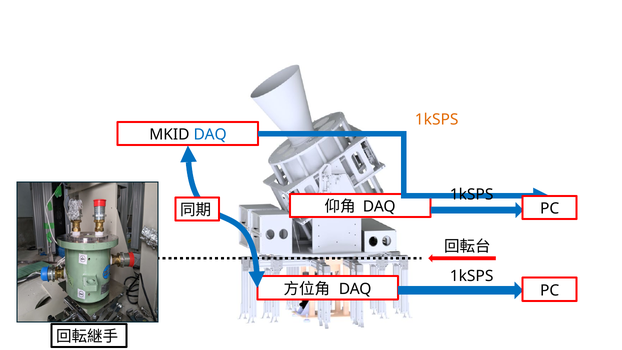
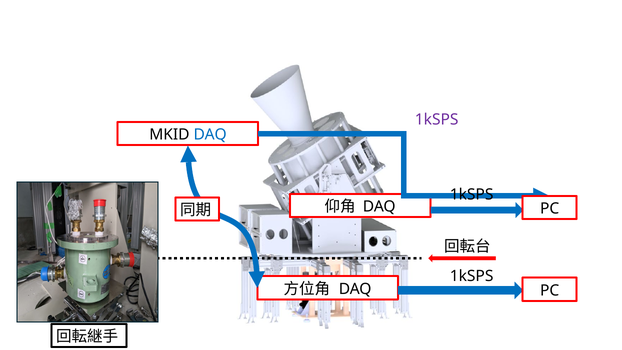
1kSPS at (437, 120) colour: orange -> purple
